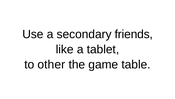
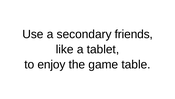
other: other -> enjoy
